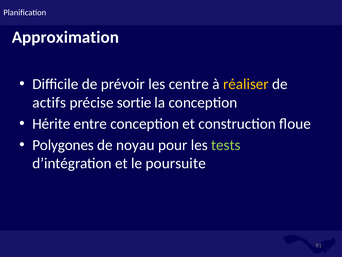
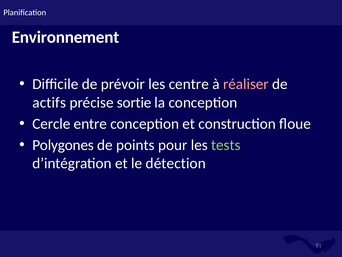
Approximation: Approximation -> Environnement
réaliser colour: yellow -> pink
Hérite: Hérite -> Cercle
noyau: noyau -> points
poursuite: poursuite -> détection
